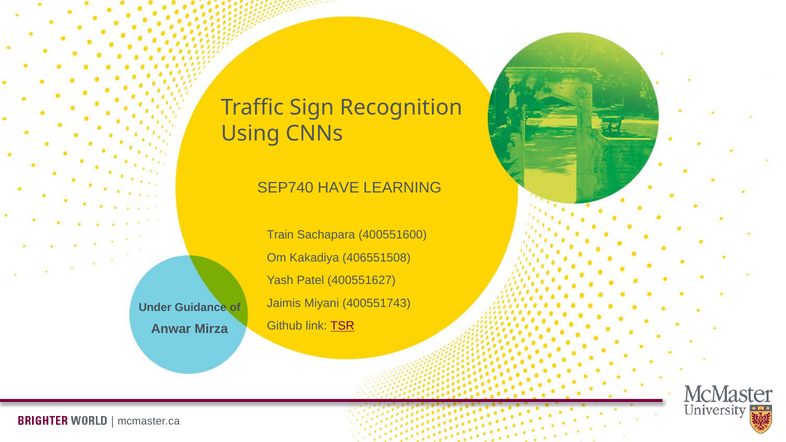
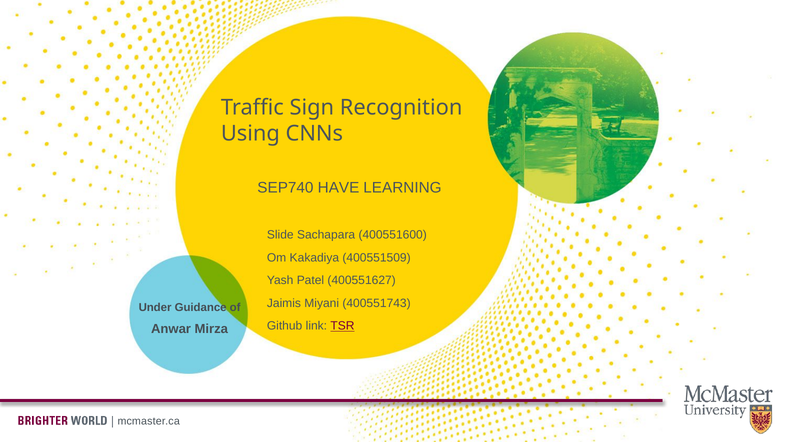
Train: Train -> Slide
406551508: 406551508 -> 400551509
